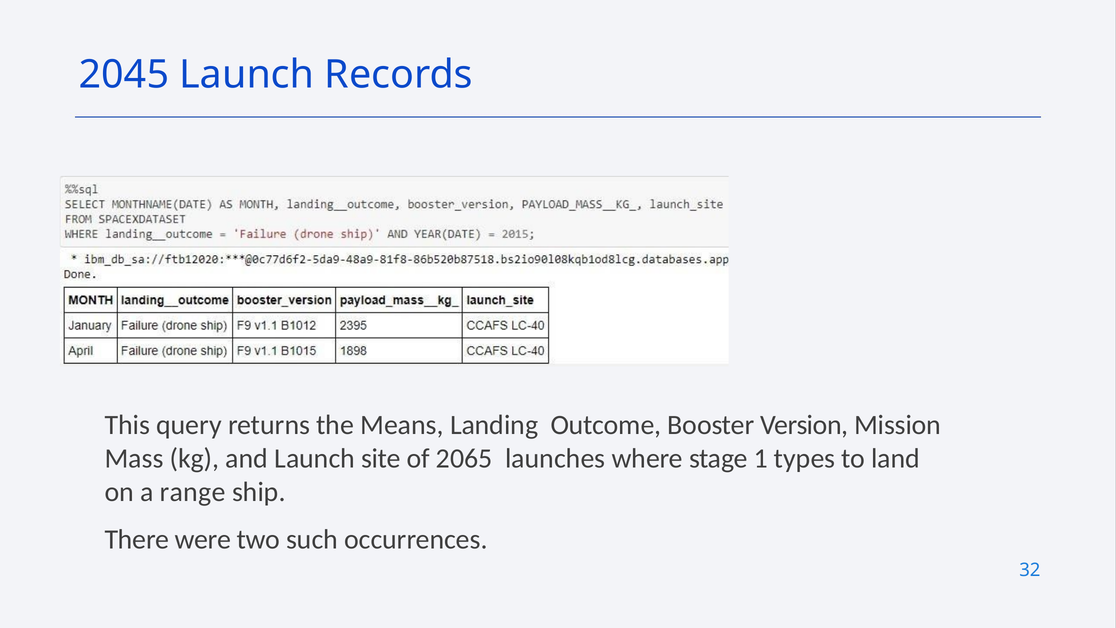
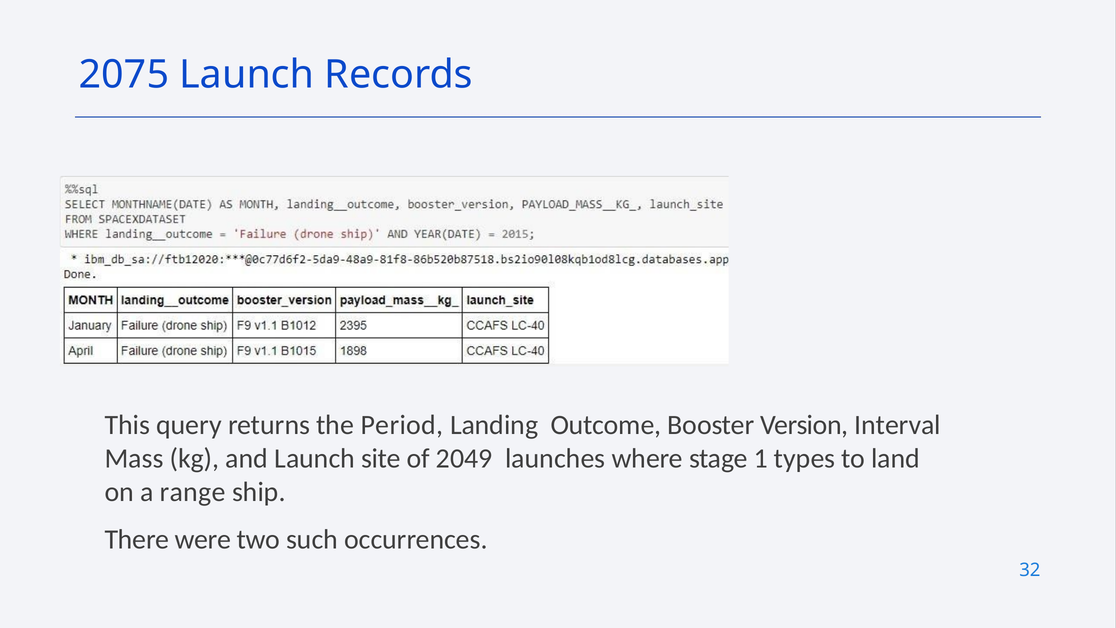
2045: 2045 -> 2075
Means: Means -> Period
Mission: Mission -> Interval
2065: 2065 -> 2049
